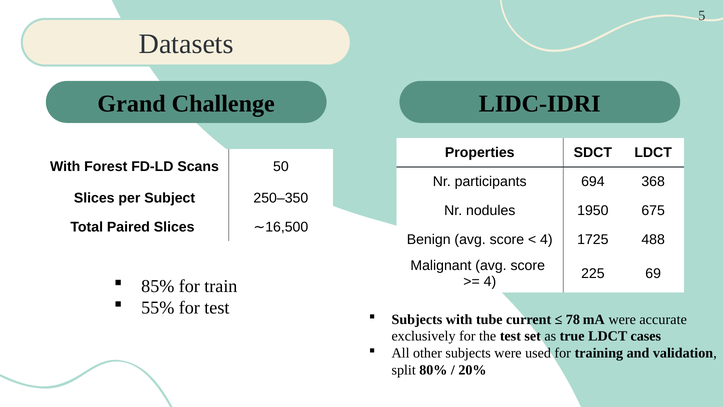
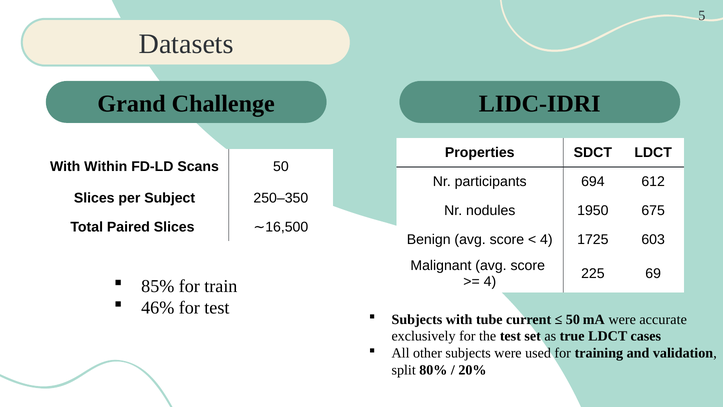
Forest: Forest -> Within
368: 368 -> 612
488: 488 -> 603
55%: 55% -> 46%
78 at (573, 319): 78 -> 50
